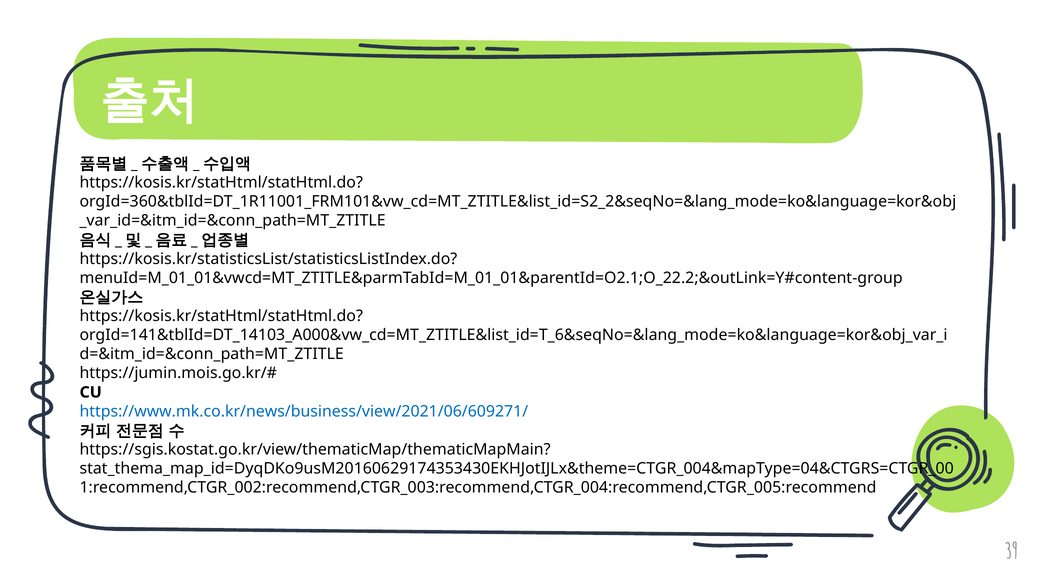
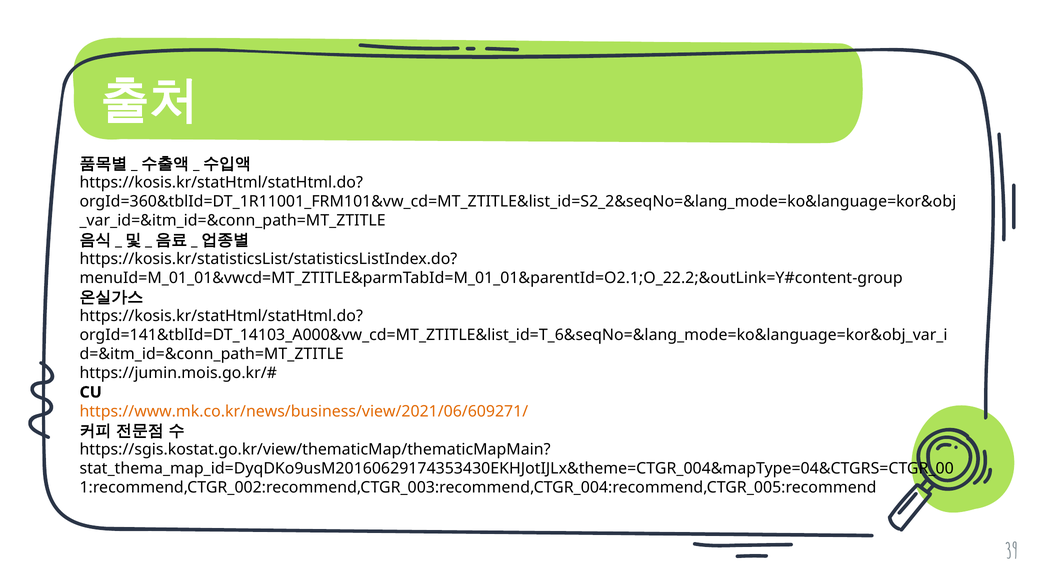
https://www.mk.co.kr/news/business/view/2021/06/609271/ colour: blue -> orange
